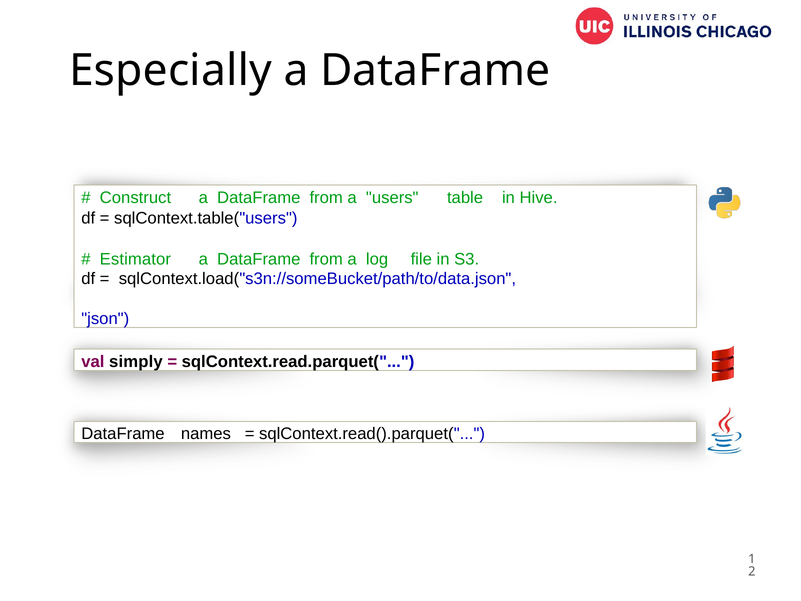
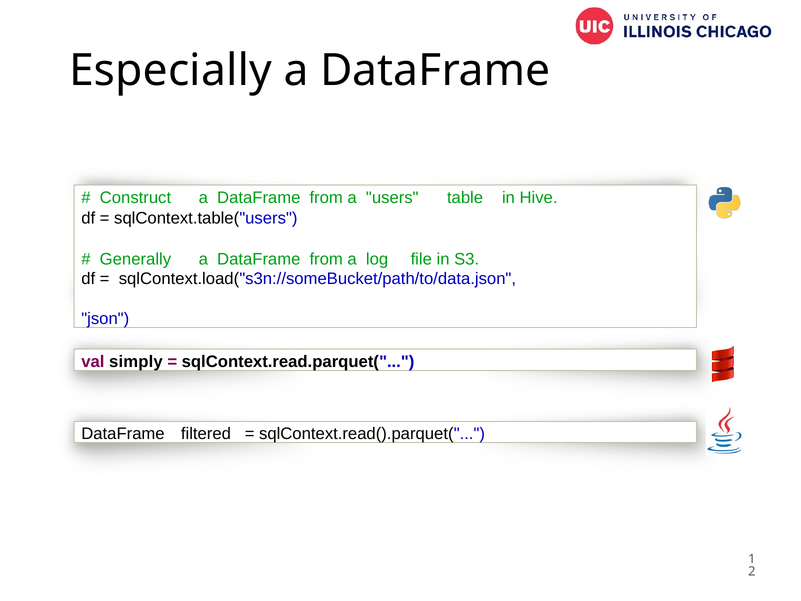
Estimator: Estimator -> Generally
names: names -> filtered
